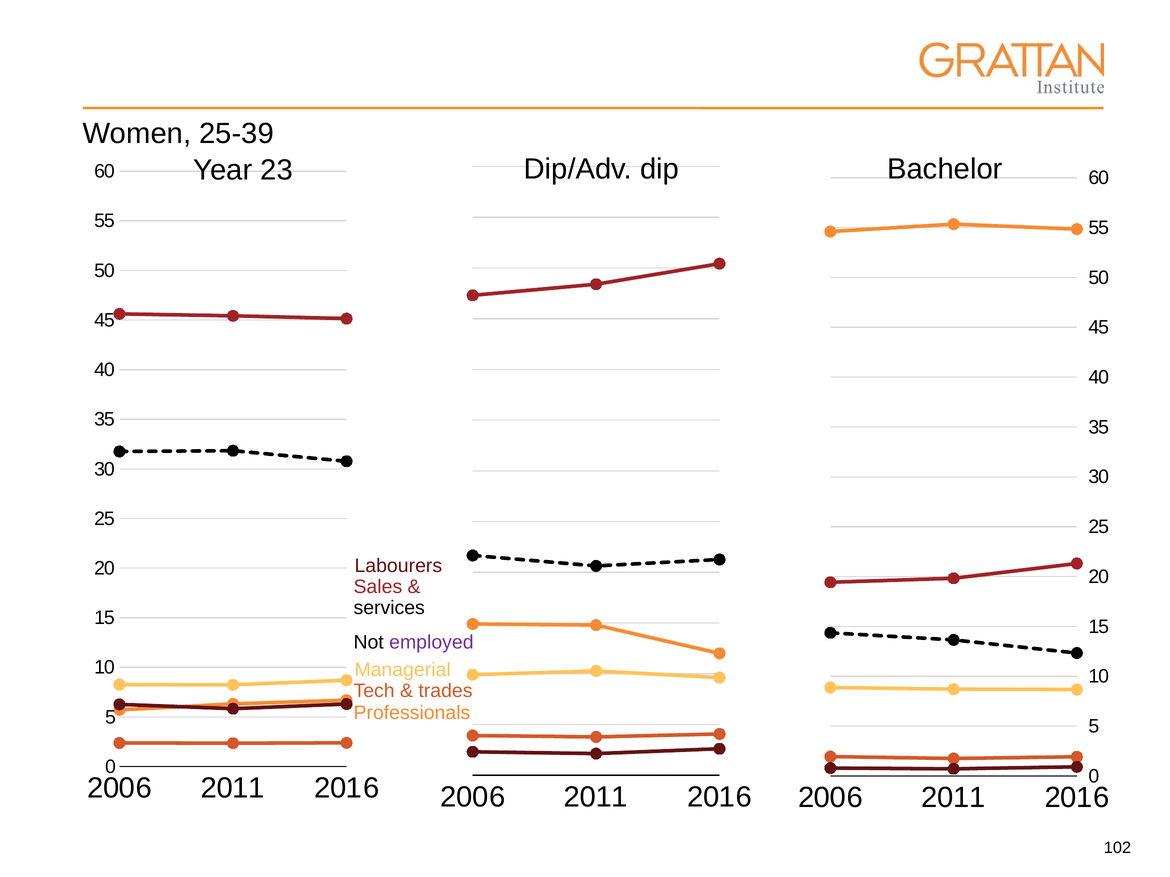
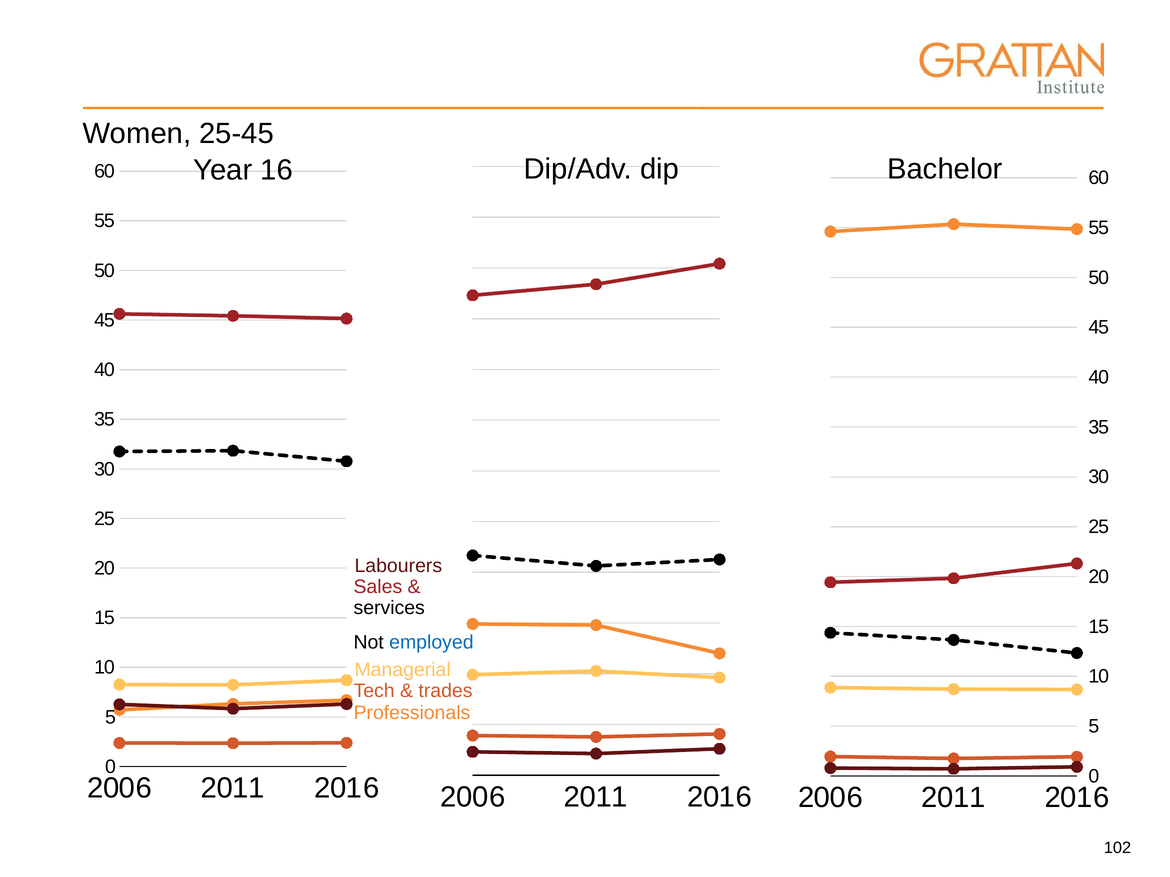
25-39: 25-39 -> 25-45
23: 23 -> 16
employed colour: purple -> blue
